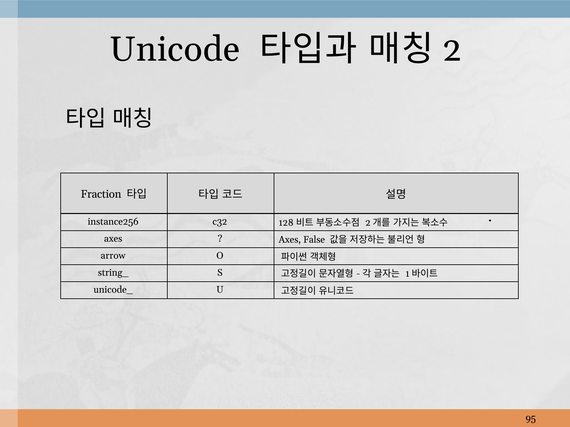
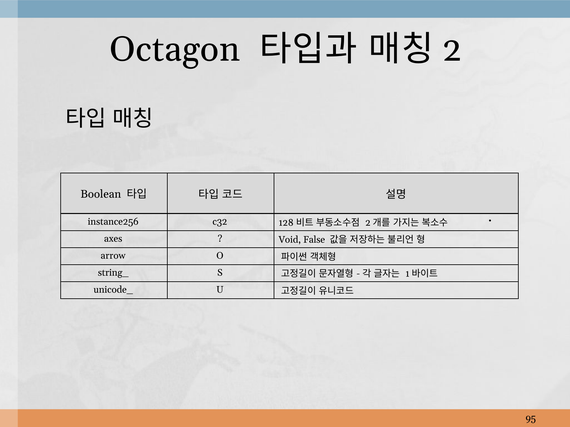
Unicode: Unicode -> Octagon
Fraction: Fraction -> Boolean
Axes at (290, 240): Axes -> Void
